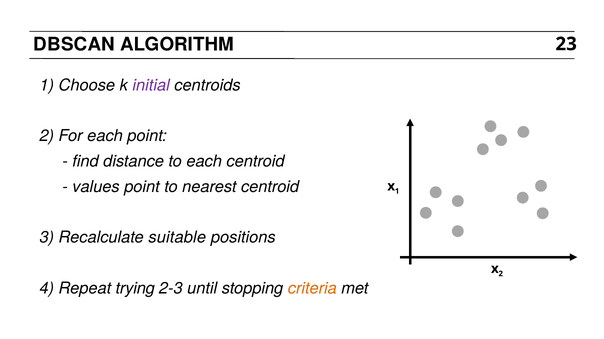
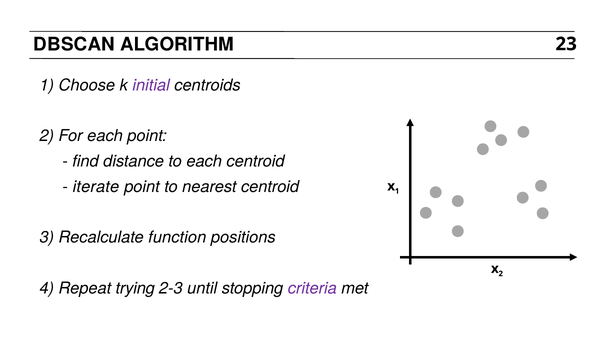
values: values -> iterate
suitable: suitable -> function
criteria colour: orange -> purple
